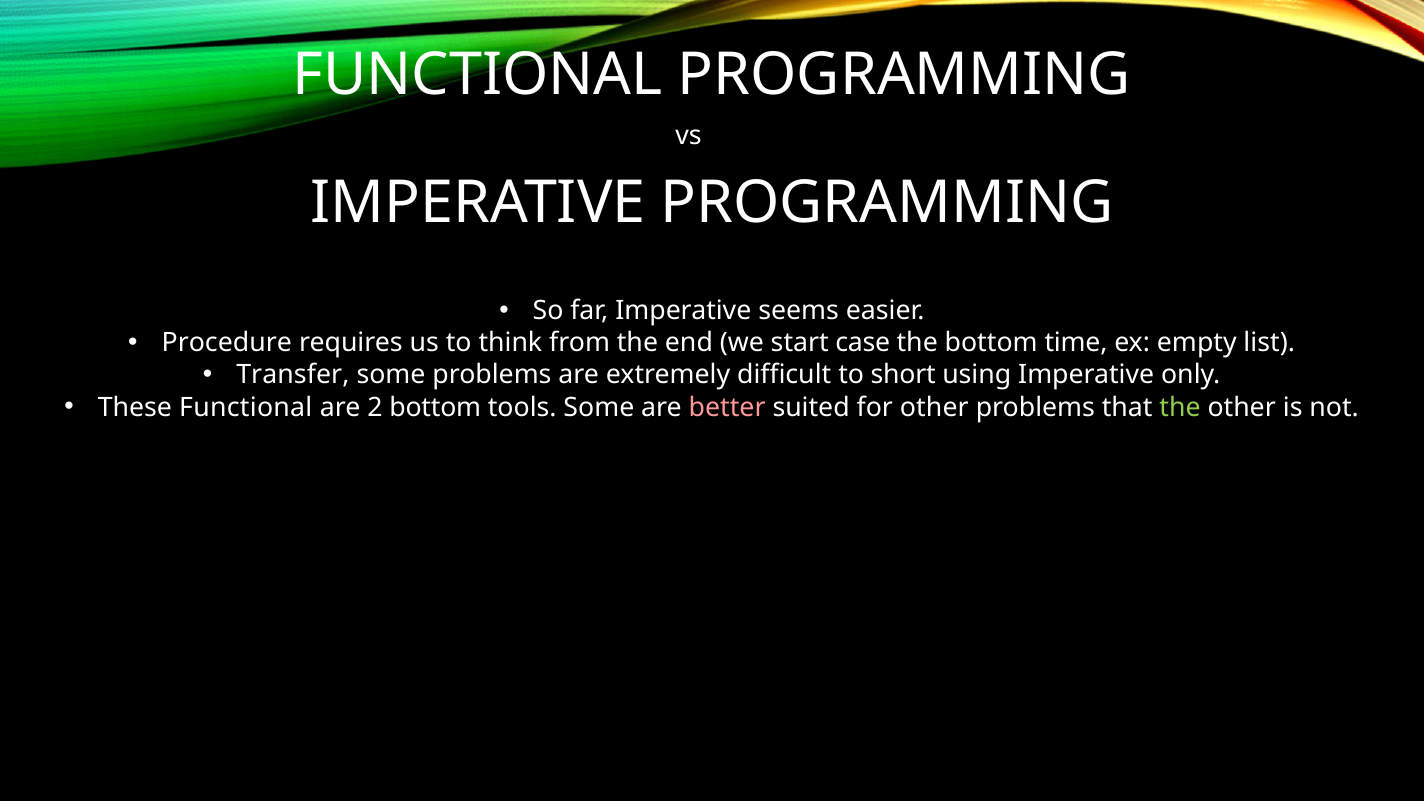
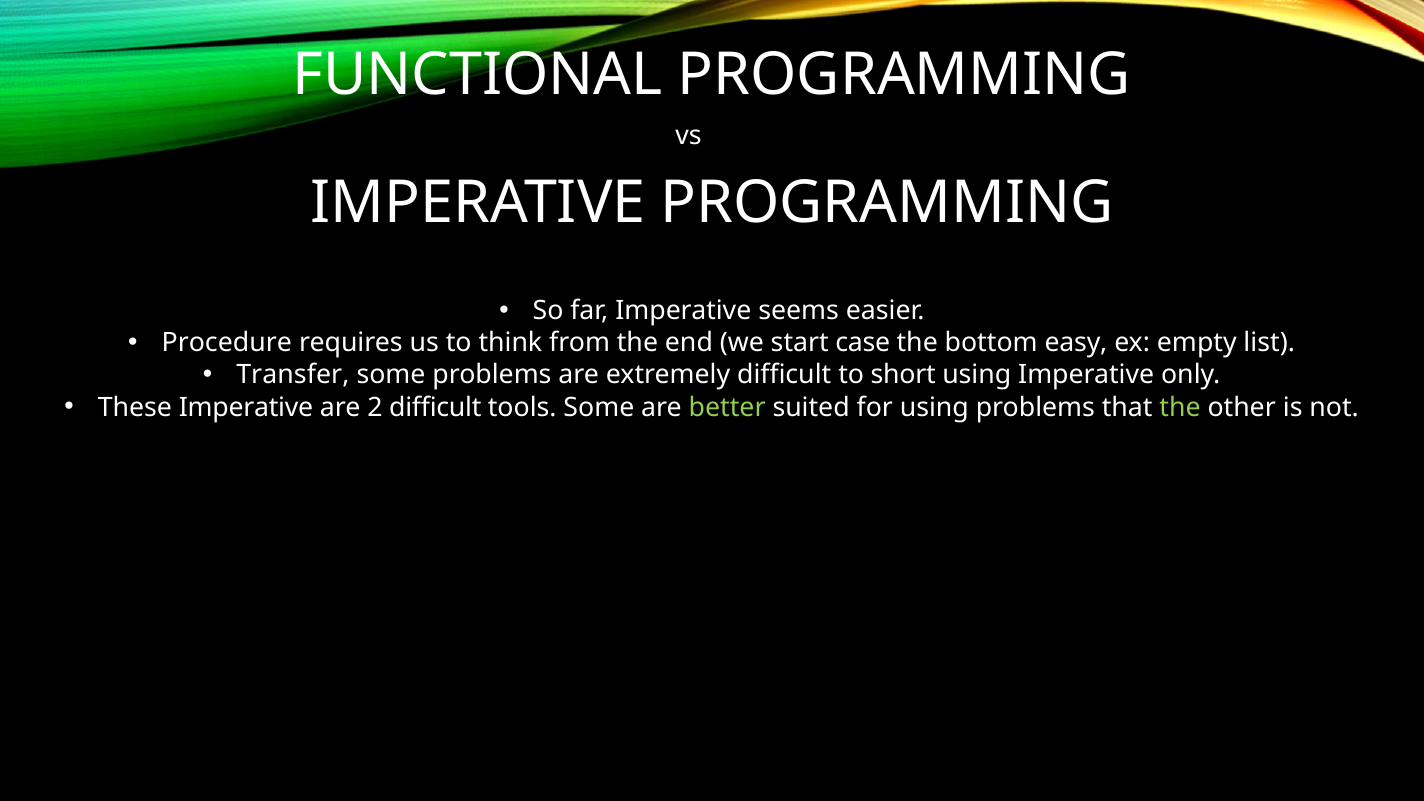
time: time -> easy
These Functional: Functional -> Imperative
2 bottom: bottom -> difficult
better colour: pink -> light green
for other: other -> using
